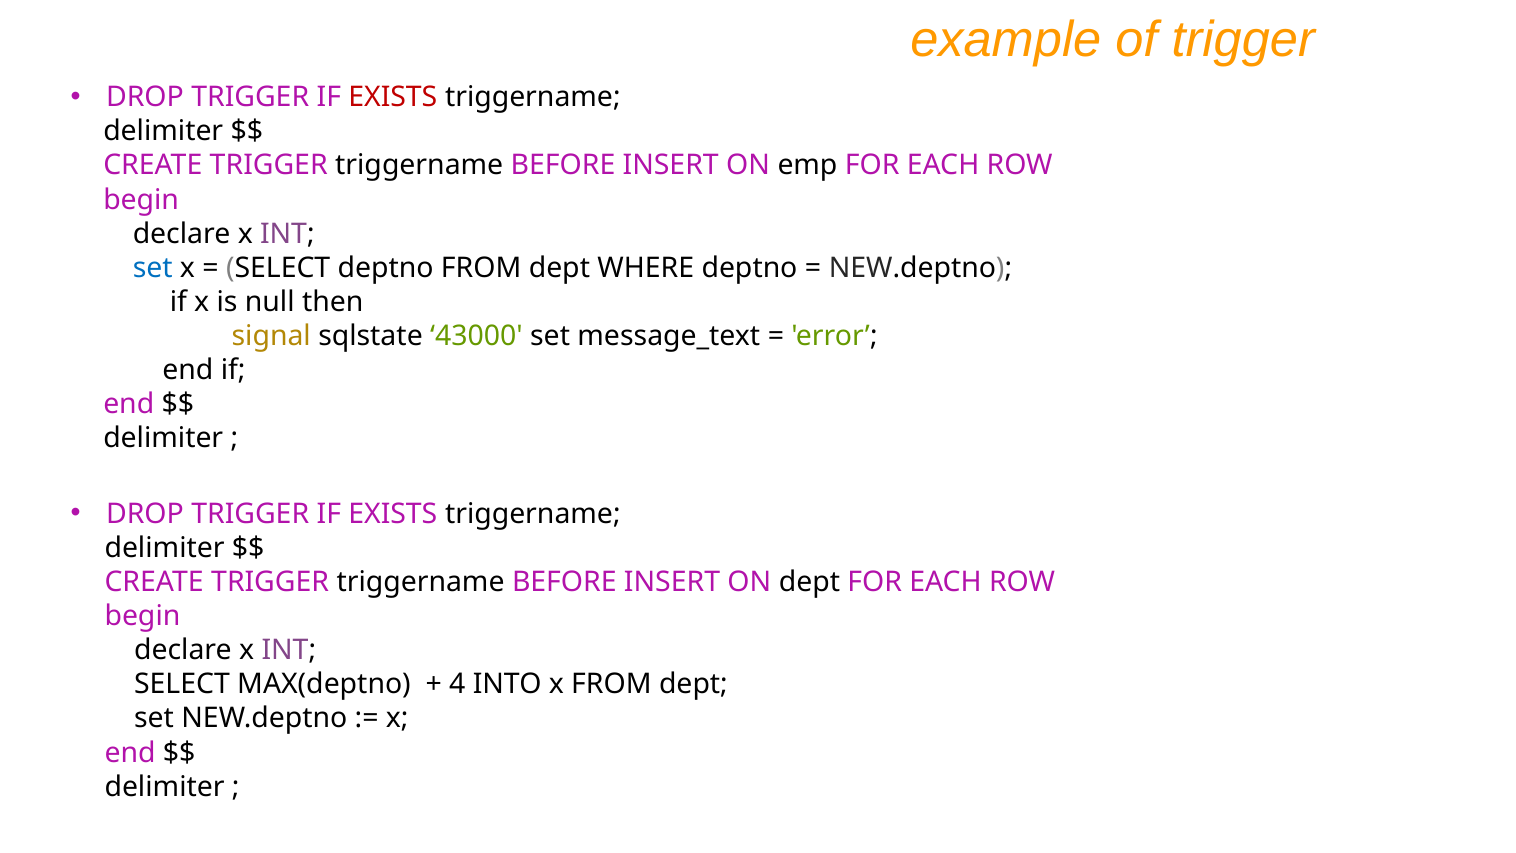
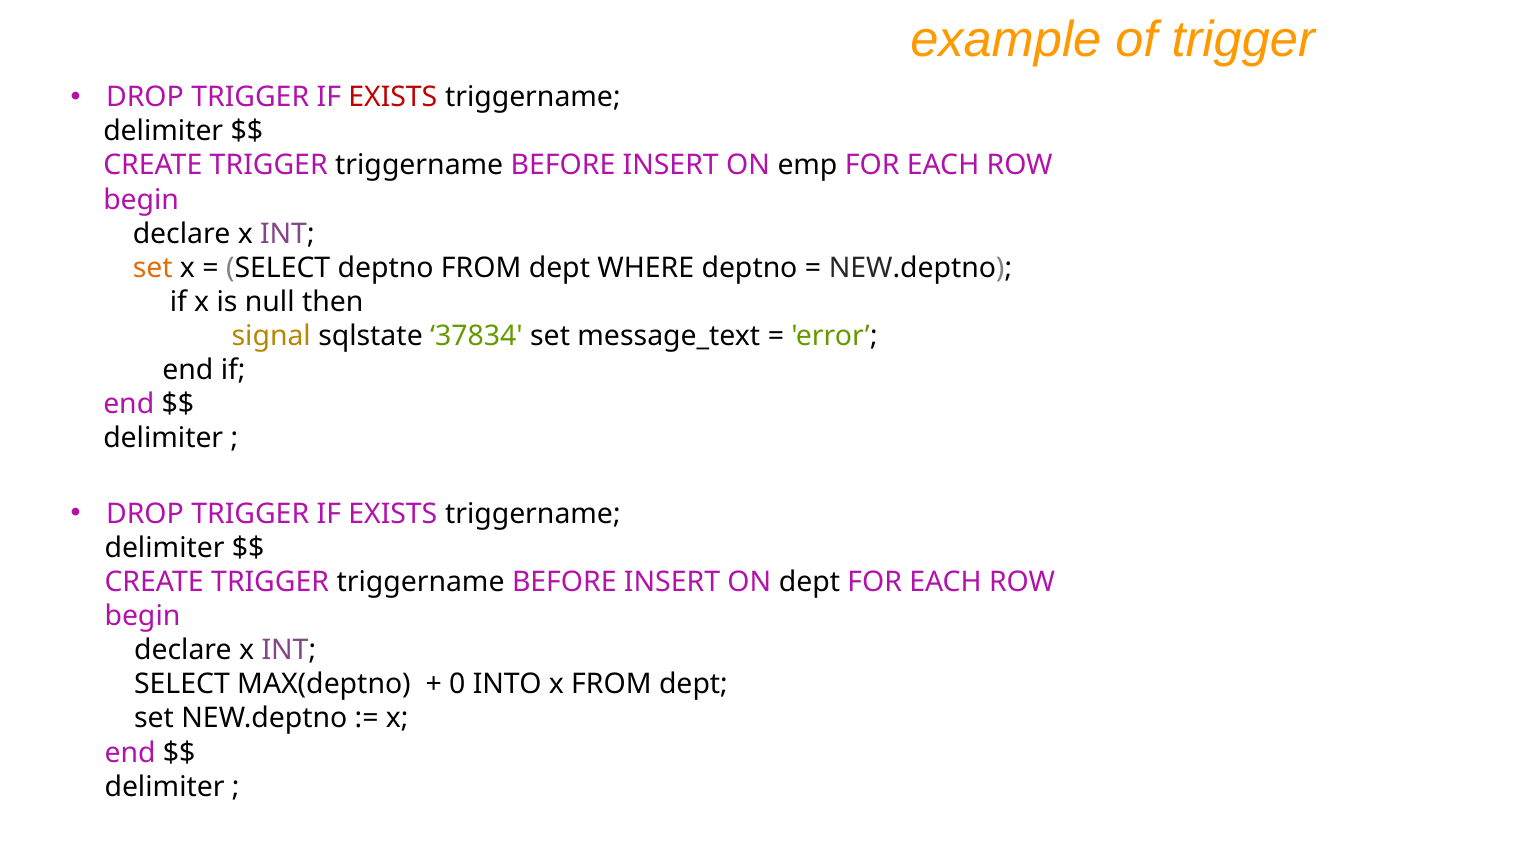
set at (153, 268) colour: blue -> orange
43000: 43000 -> 37834
4: 4 -> 0
